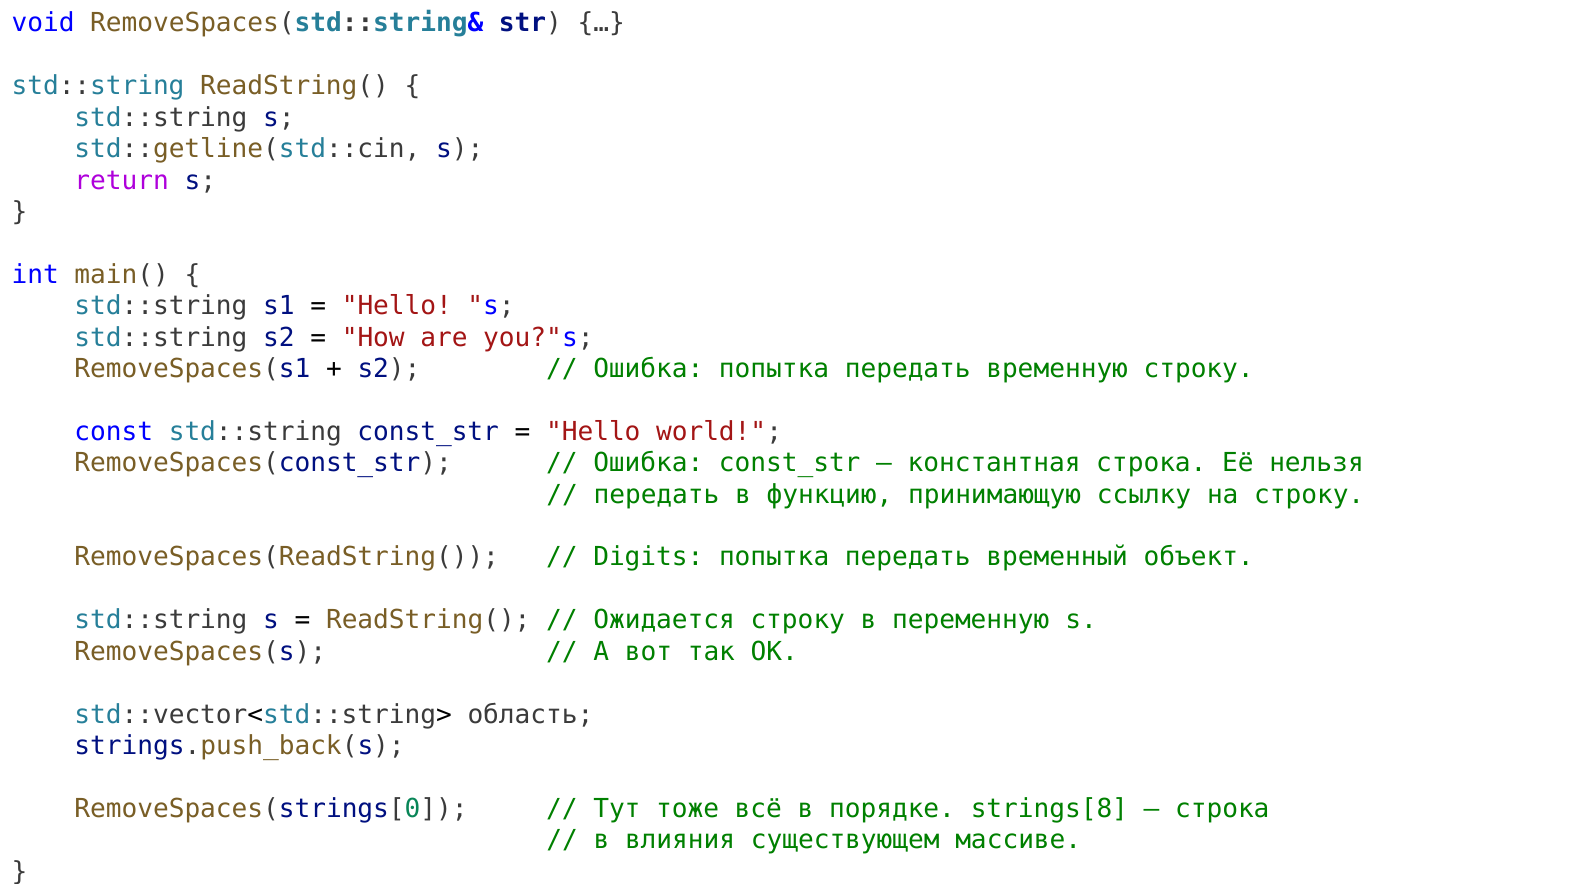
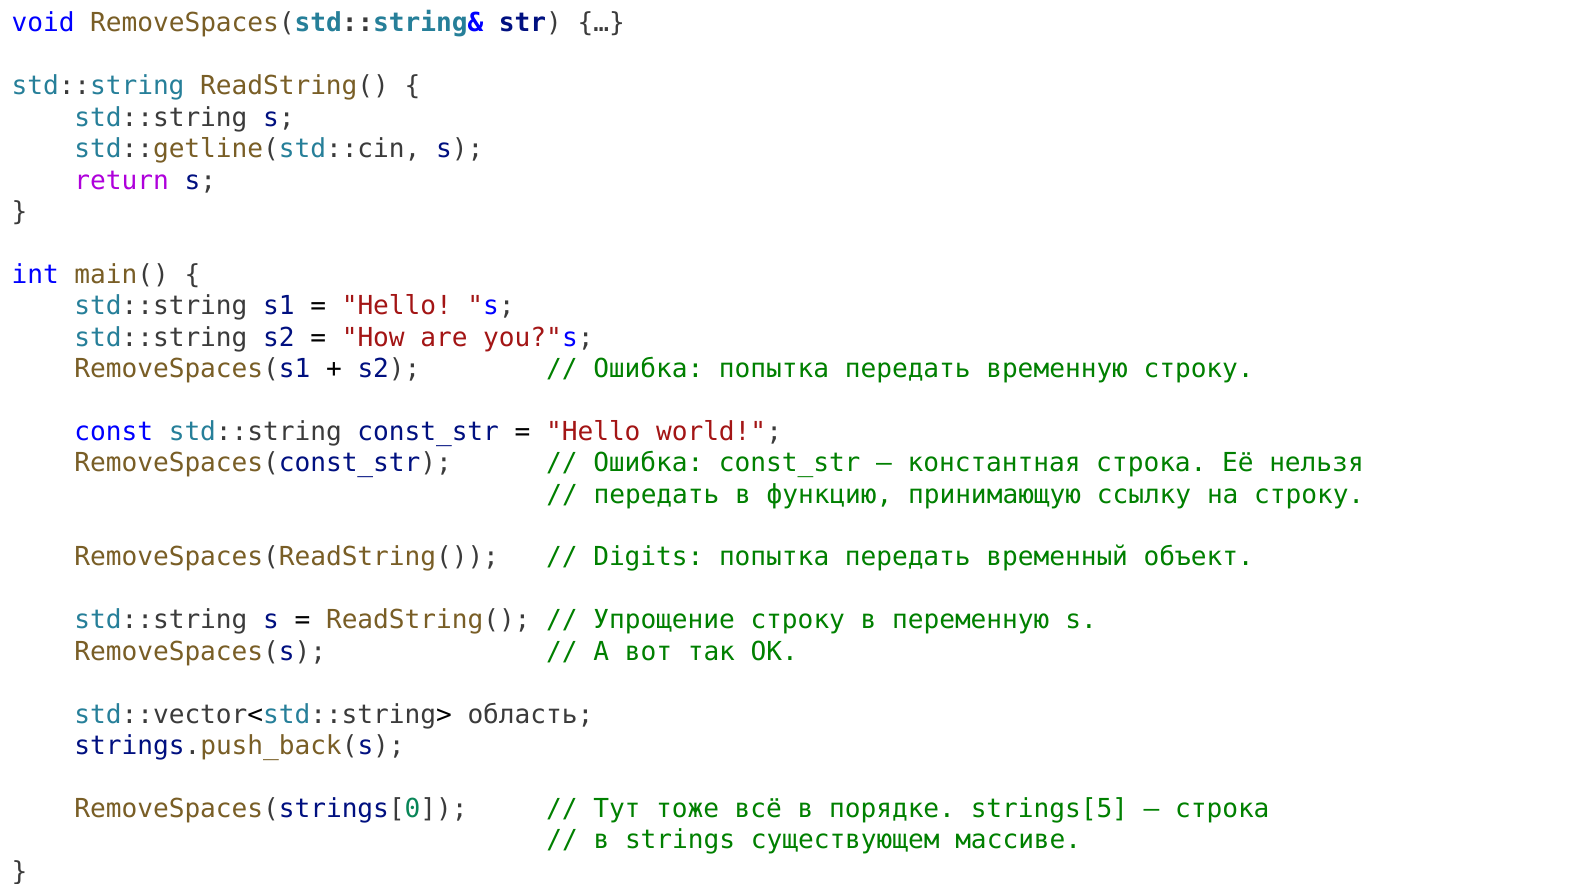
Ожидается: Ожидается -> Упрощение
strings[8: strings[8 -> strings[5
влияния: влияния -> strings
